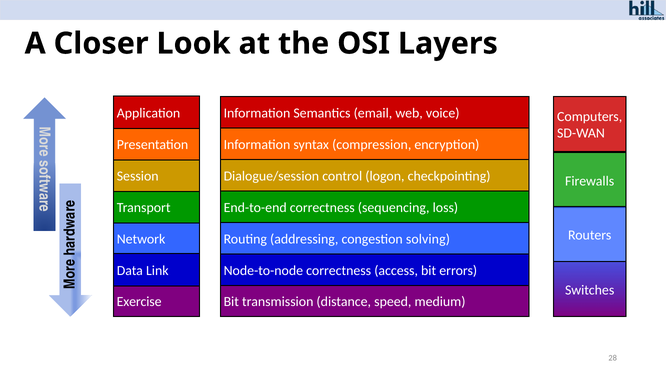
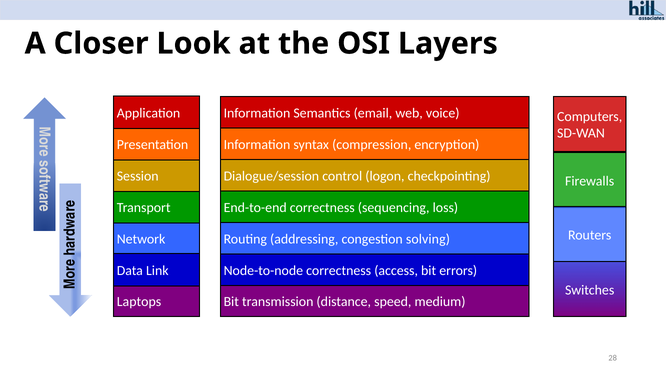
Exercise: Exercise -> Laptops
